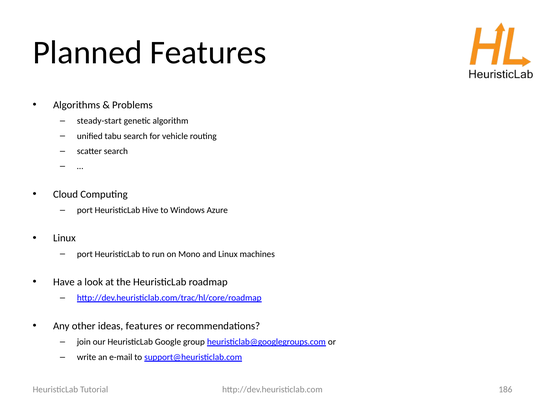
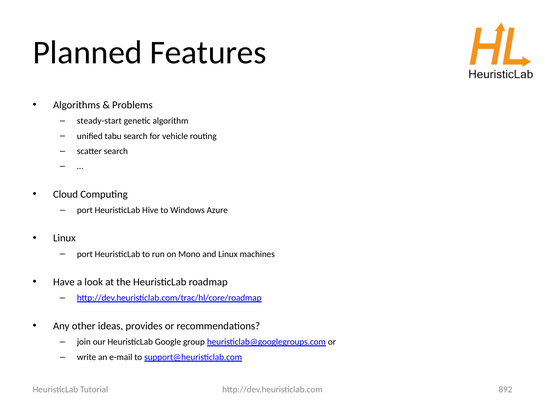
ideas features: features -> provides
186: 186 -> 892
